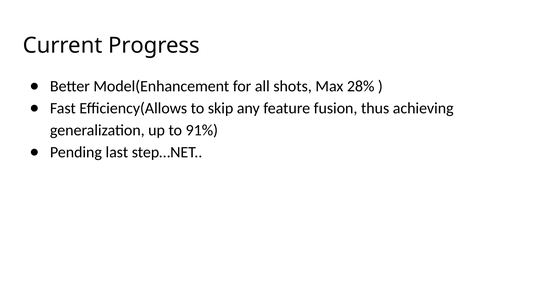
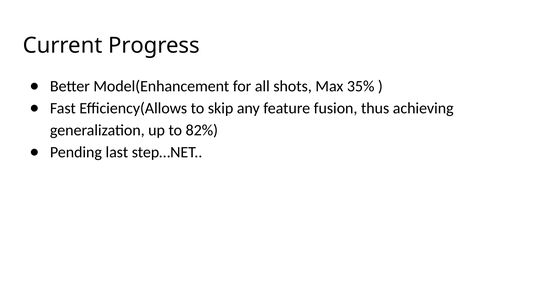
28%: 28% -> 35%
91%: 91% -> 82%
